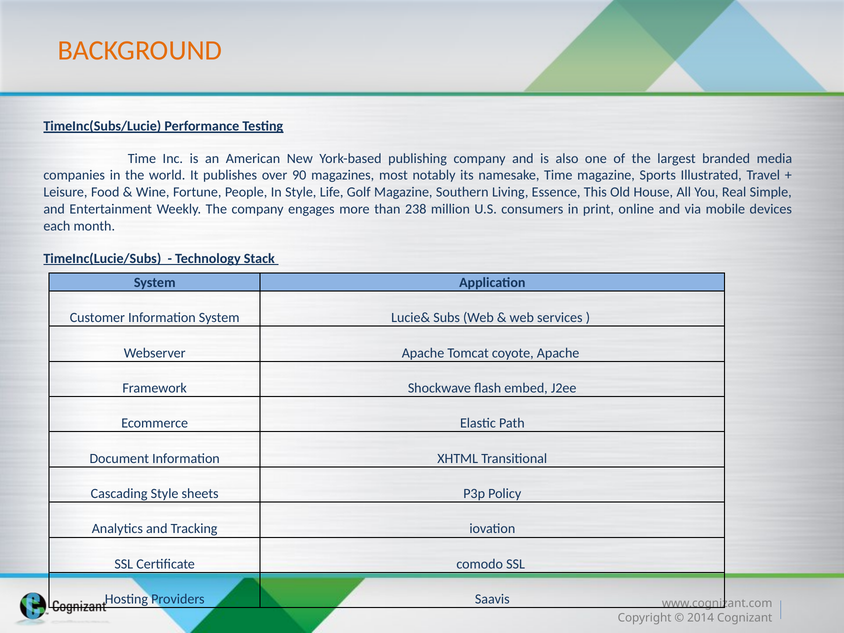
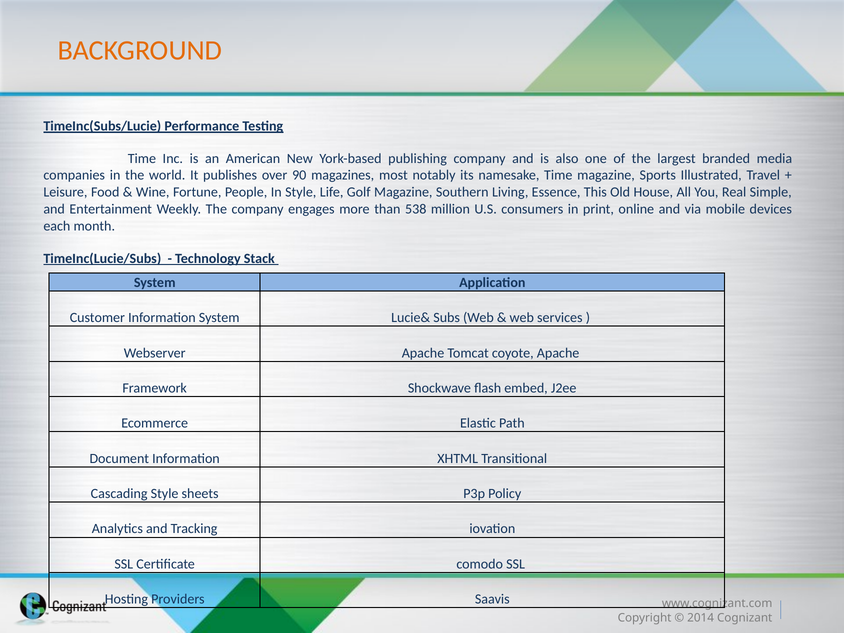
238: 238 -> 538
